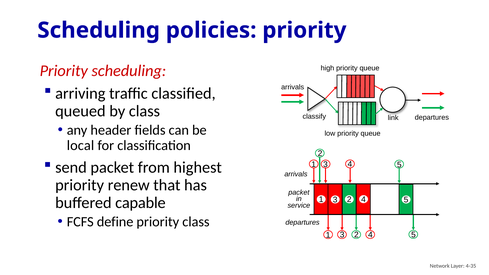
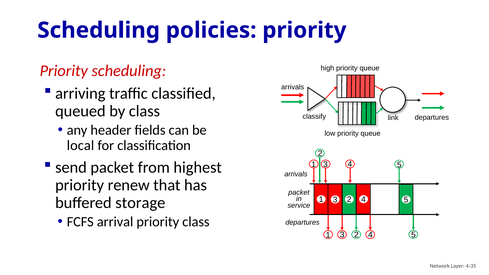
capable: capable -> storage
define: define -> arrival
